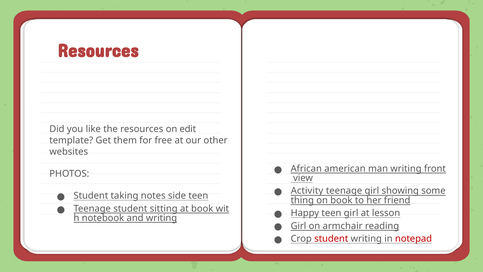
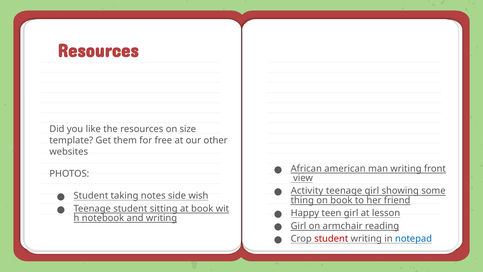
edit: edit -> size
side teen: teen -> wish
notepad colour: red -> blue
